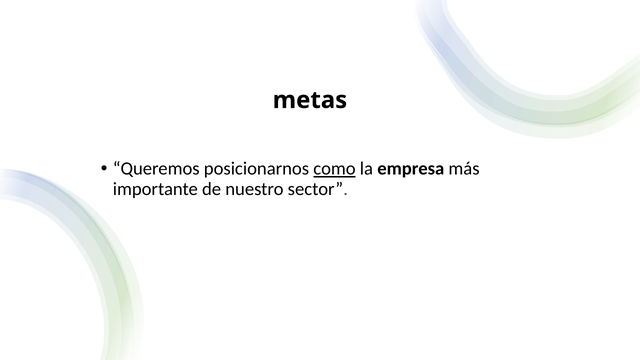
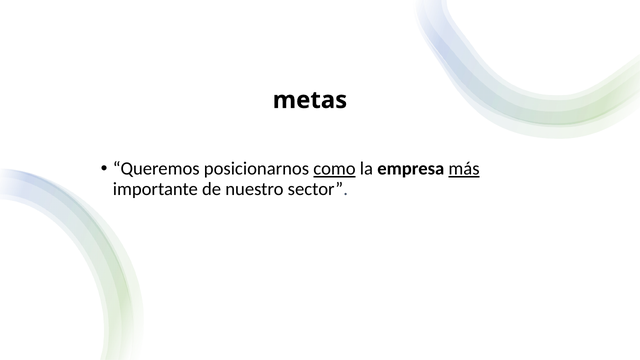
más underline: none -> present
